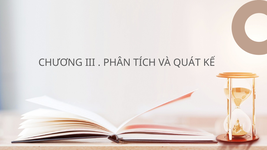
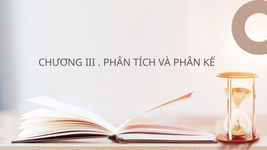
VÀ QUÁT: QUÁT -> PHÂN
